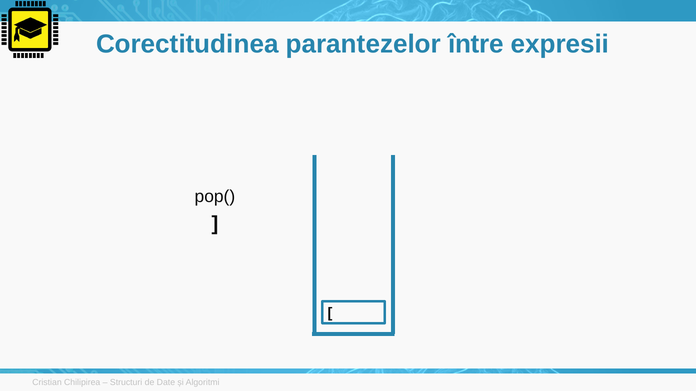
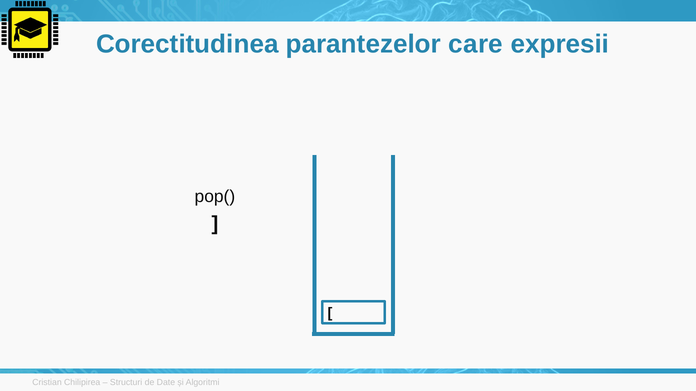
între: între -> care
